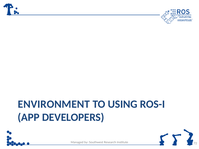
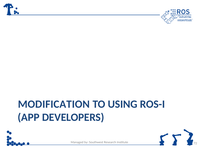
ENVIRONMENT: ENVIRONMENT -> MODIFICATION
